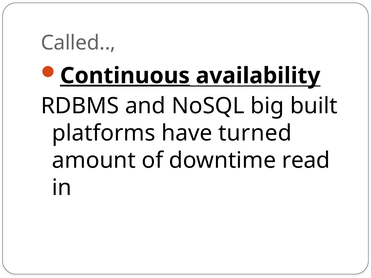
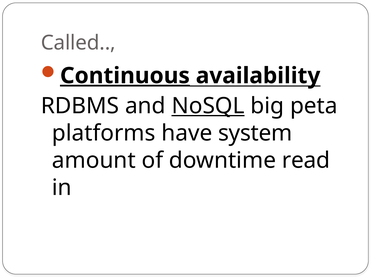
NoSQL underline: none -> present
built: built -> peta
turned: turned -> system
